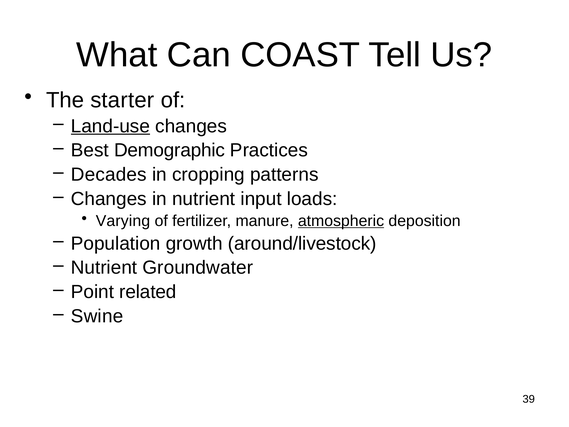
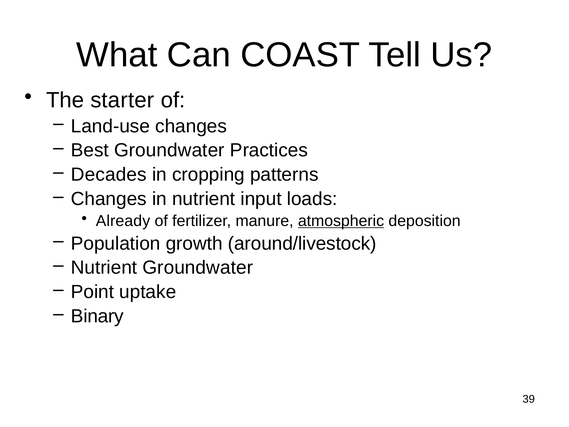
Land-use underline: present -> none
Best Demographic: Demographic -> Groundwater
Varying: Varying -> Already
related: related -> uptake
Swine: Swine -> Binary
